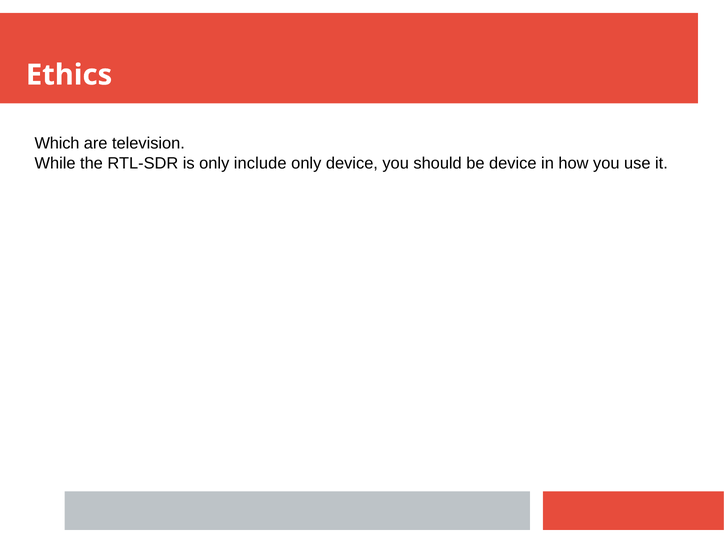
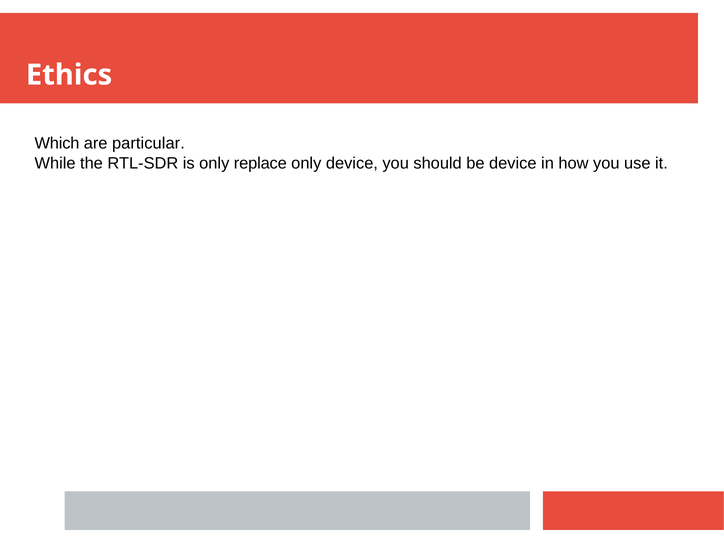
television: television -> particular
include: include -> replace
